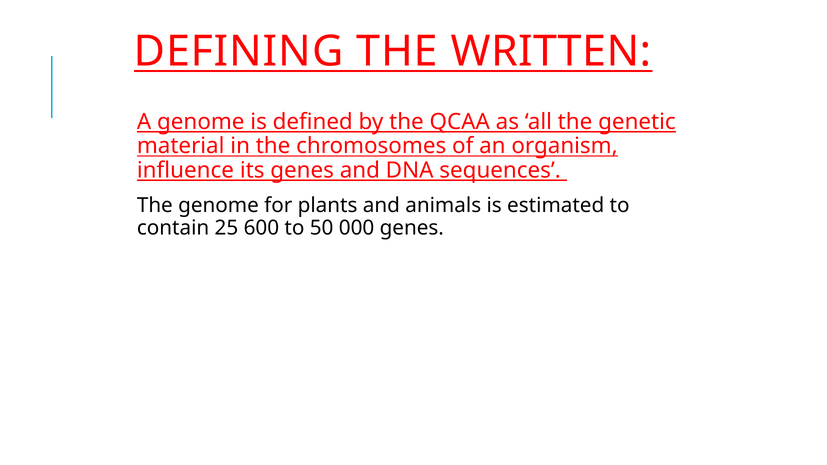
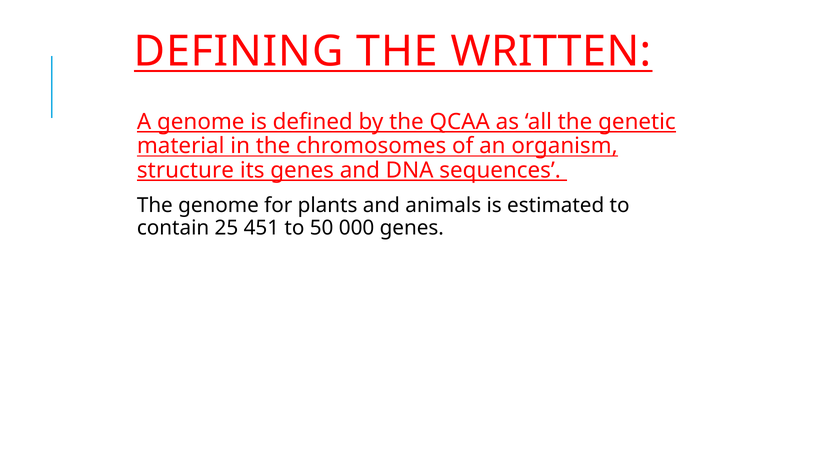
influence: influence -> structure
600: 600 -> 451
